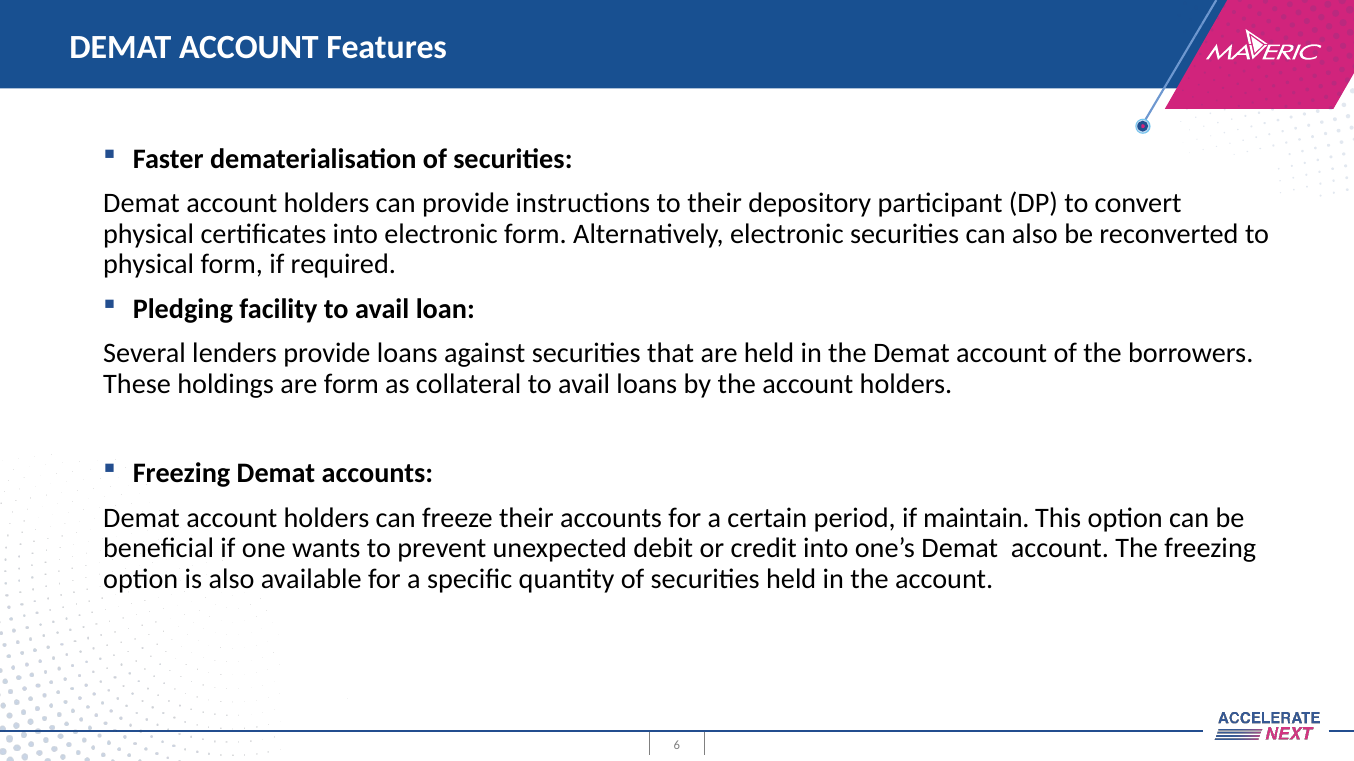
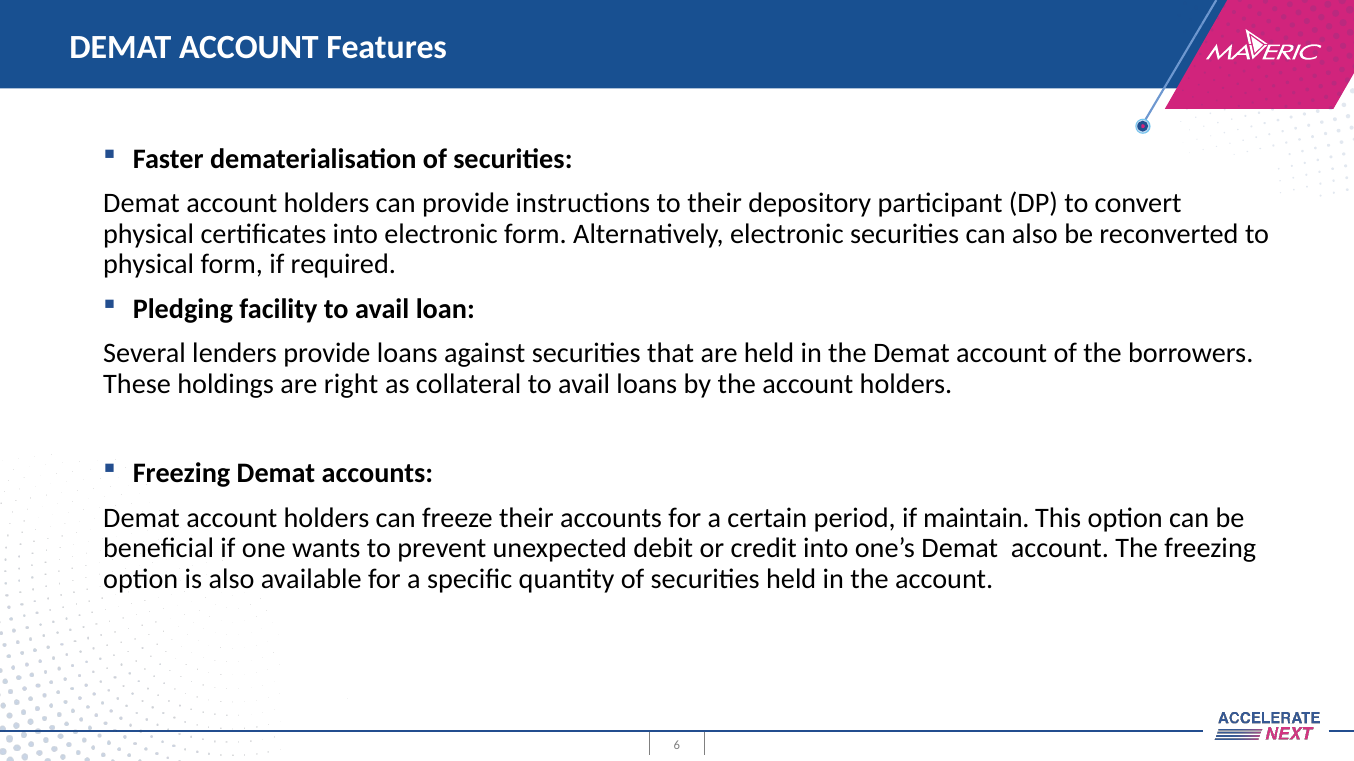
are form: form -> right
